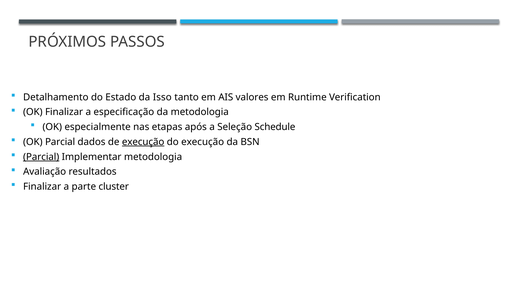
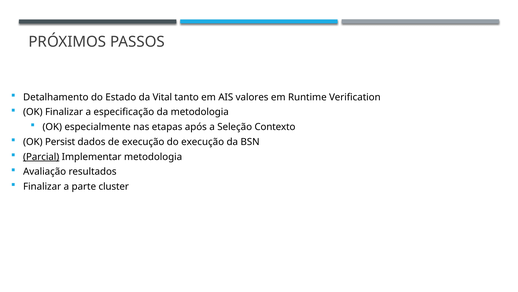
Isso: Isso -> Vital
Schedule: Schedule -> Contexto
OK Parcial: Parcial -> Persist
execução at (143, 142) underline: present -> none
